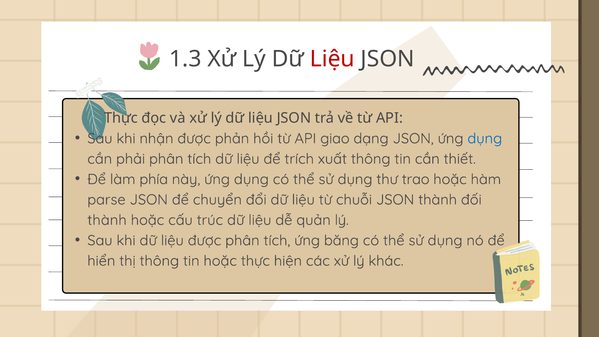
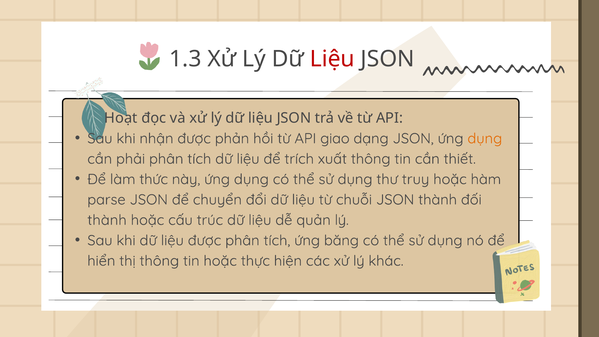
Thực at (121, 118): Thực -> Hoạt
dụng at (485, 138) colour: blue -> orange
phía: phía -> thức
trao: trao -> truy
